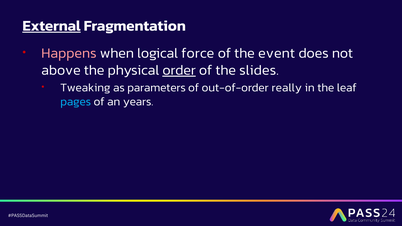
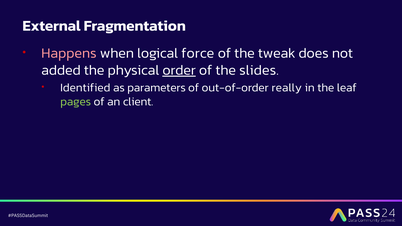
External underline: present -> none
event: event -> tweak
above: above -> added
Tweaking: Tweaking -> Identified
pages colour: light blue -> light green
years: years -> client
